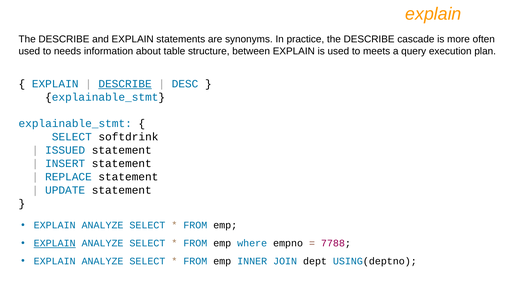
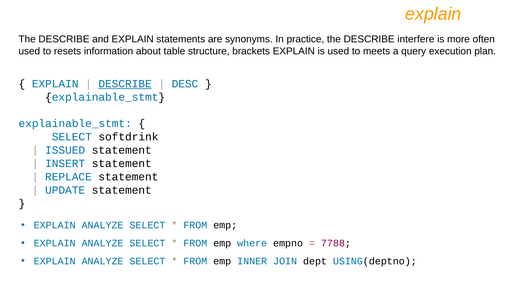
cascade: cascade -> interfere
needs: needs -> resets
between: between -> brackets
EXPLAIN at (55, 243) underline: present -> none
